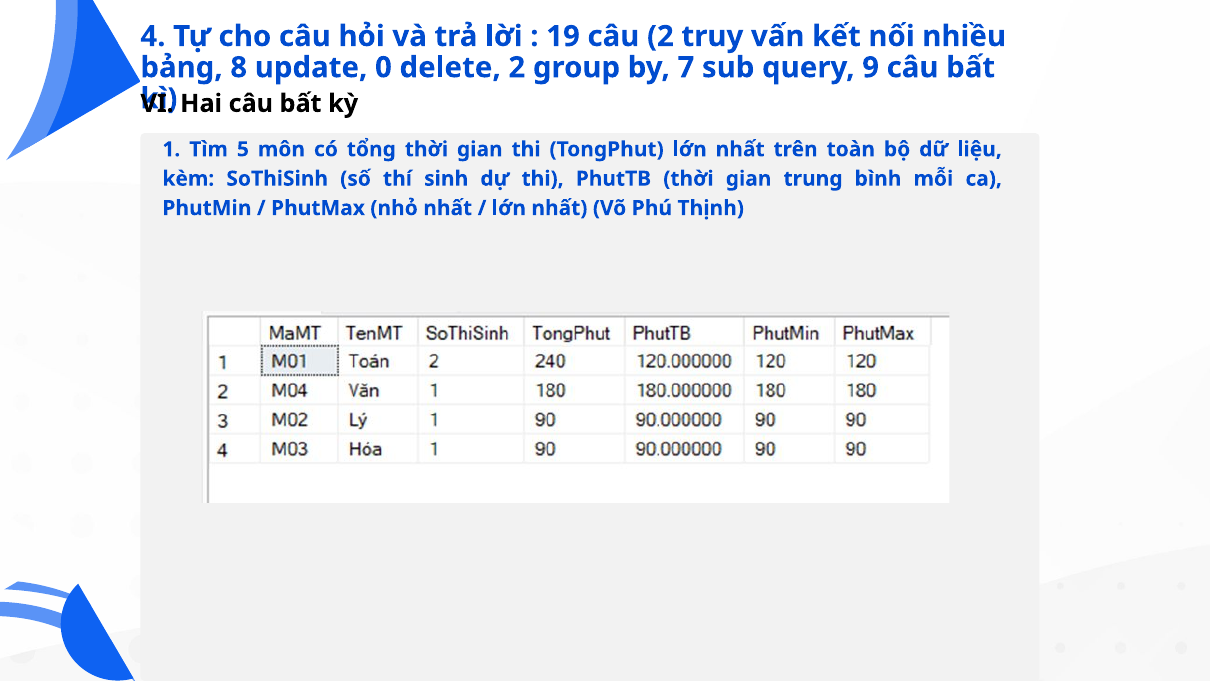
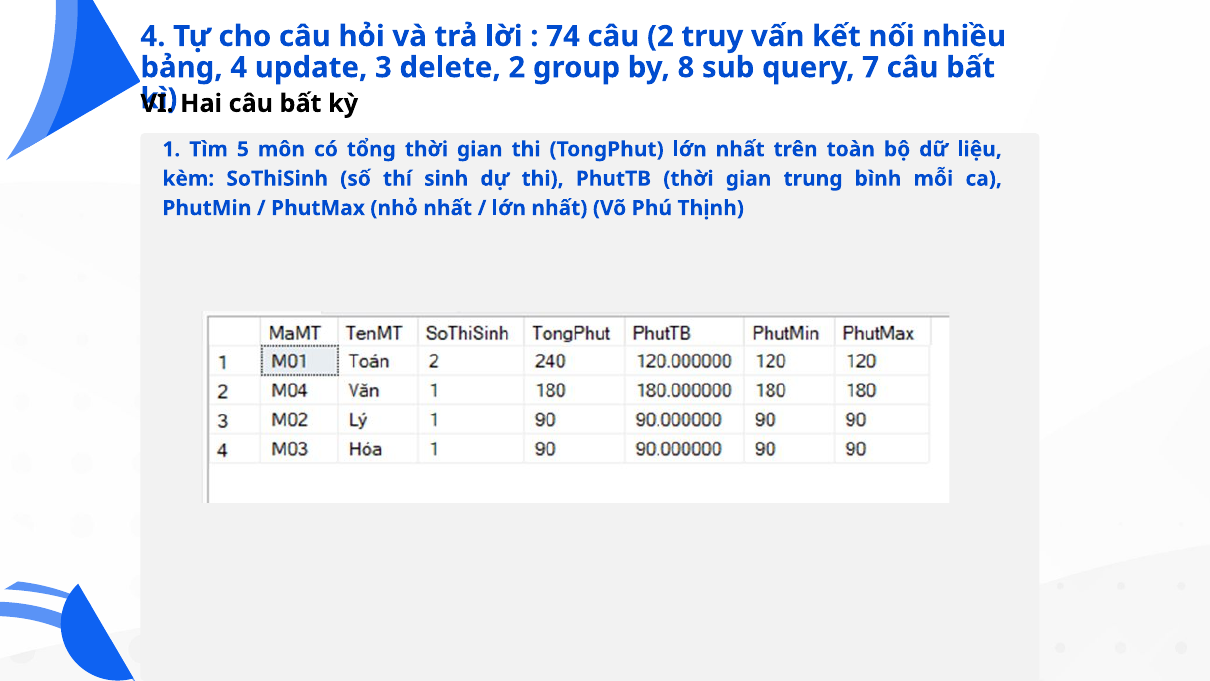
19: 19 -> 74
bảng 8: 8 -> 4
0: 0 -> 3
7: 7 -> 8
9: 9 -> 7
